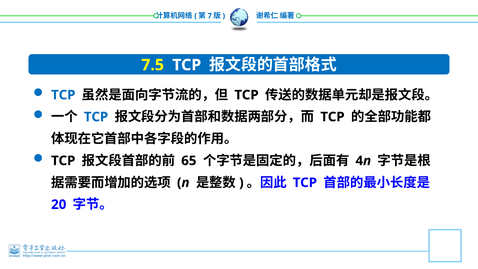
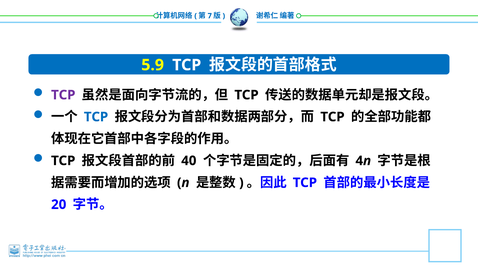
7.5: 7.5 -> 5.9
TCP at (63, 95) colour: blue -> purple
65: 65 -> 40
